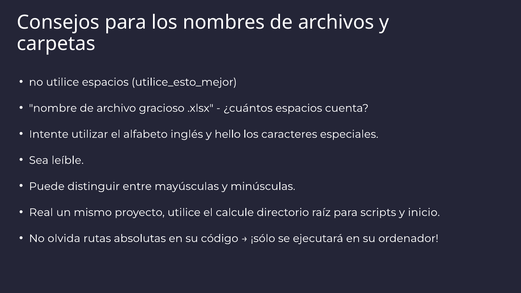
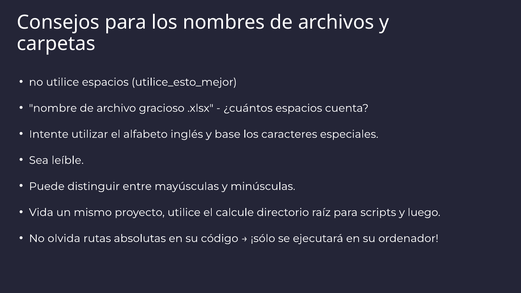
hello: hello -> base
Real: Real -> Vida
inicio: inicio -> luego
